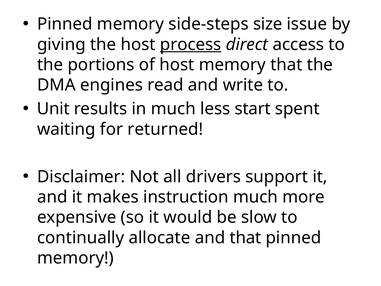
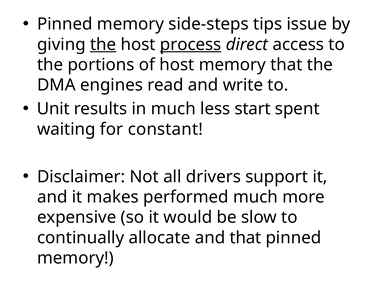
size: size -> tips
the at (103, 44) underline: none -> present
returned: returned -> constant
instruction: instruction -> performed
